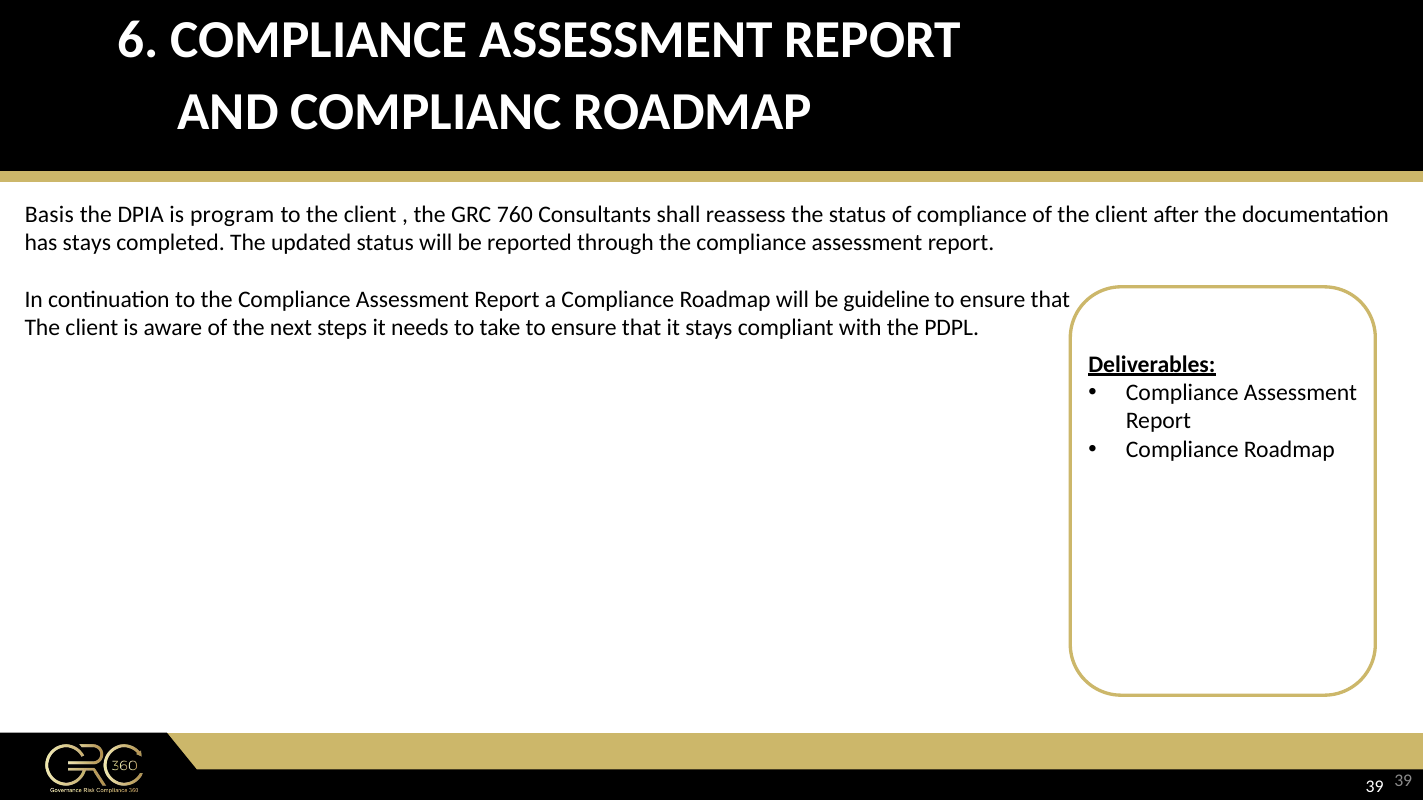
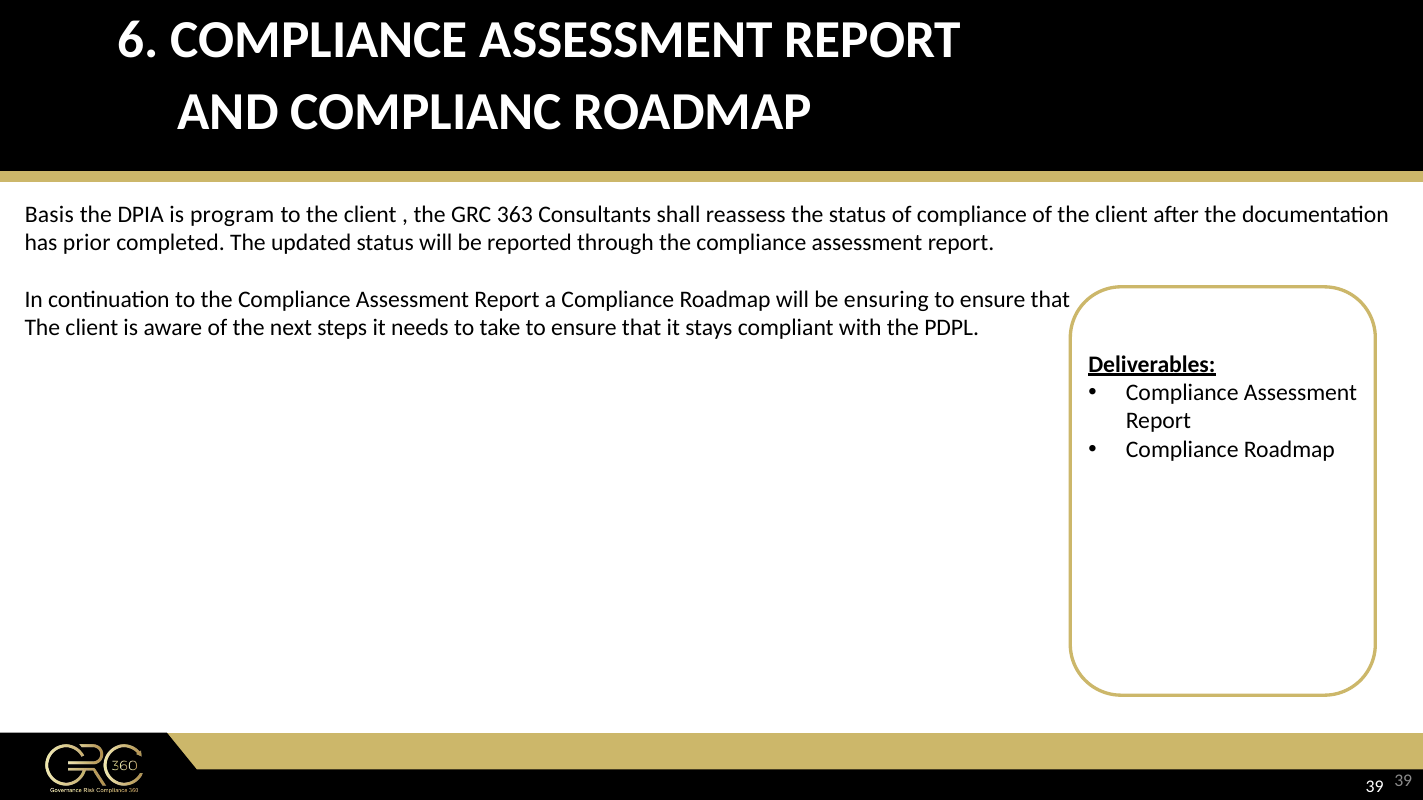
760: 760 -> 363
has stays: stays -> prior
guideline: guideline -> ensuring
